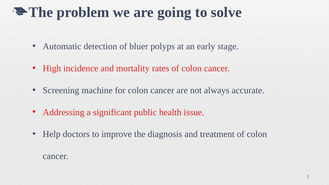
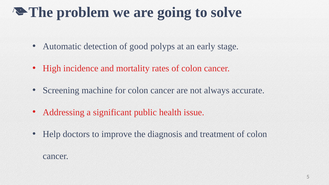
bluer: bluer -> good
